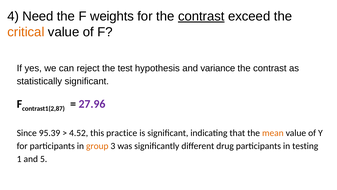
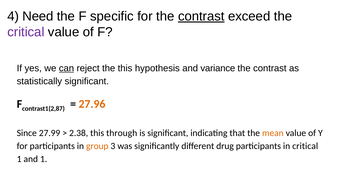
weights: weights -> specific
critical at (26, 32) colour: orange -> purple
can underline: none -> present
the test: test -> this
27.96 colour: purple -> orange
95.39: 95.39 -> 27.99
4.52: 4.52 -> 2.38
practice: practice -> through
in testing: testing -> critical
and 5: 5 -> 1
